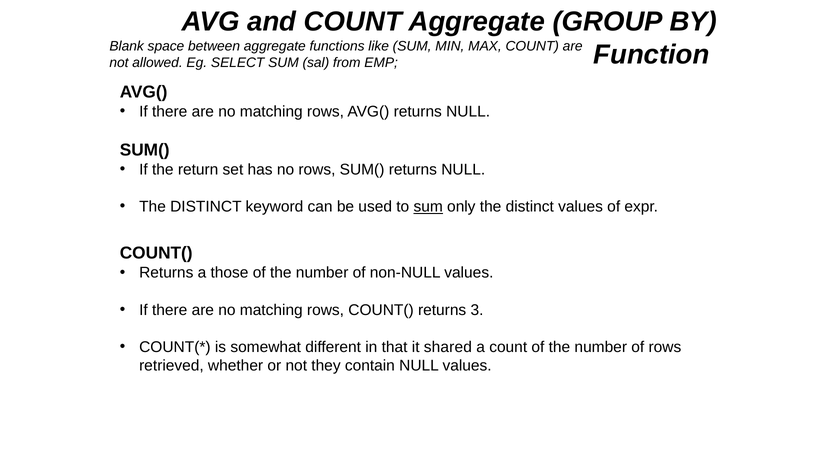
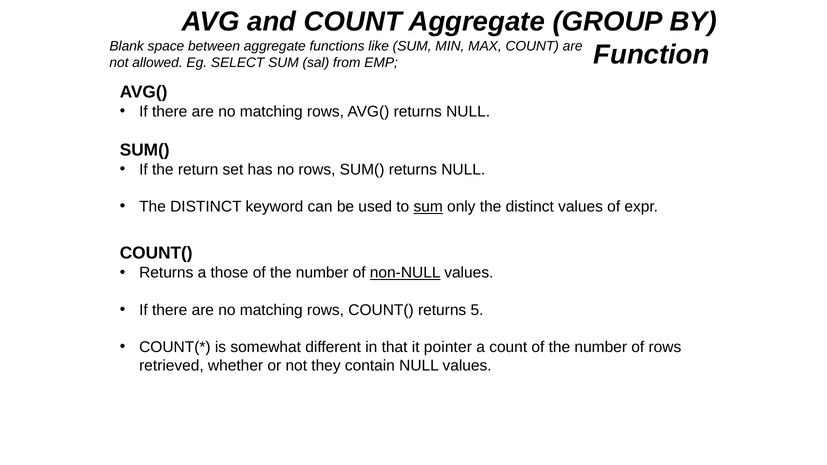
non-NULL underline: none -> present
3: 3 -> 5
shared: shared -> pointer
